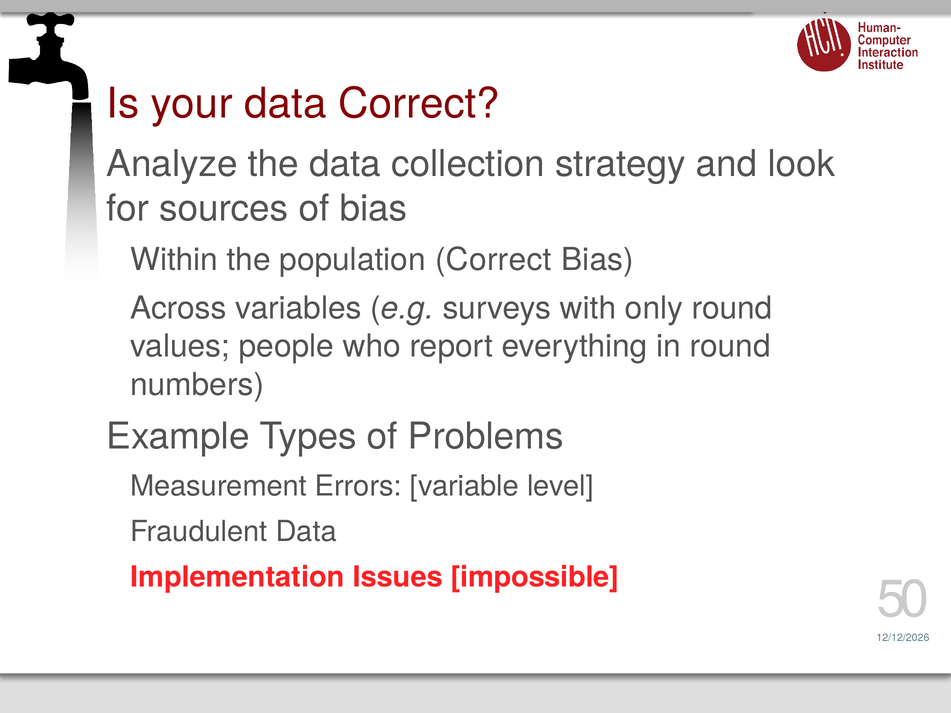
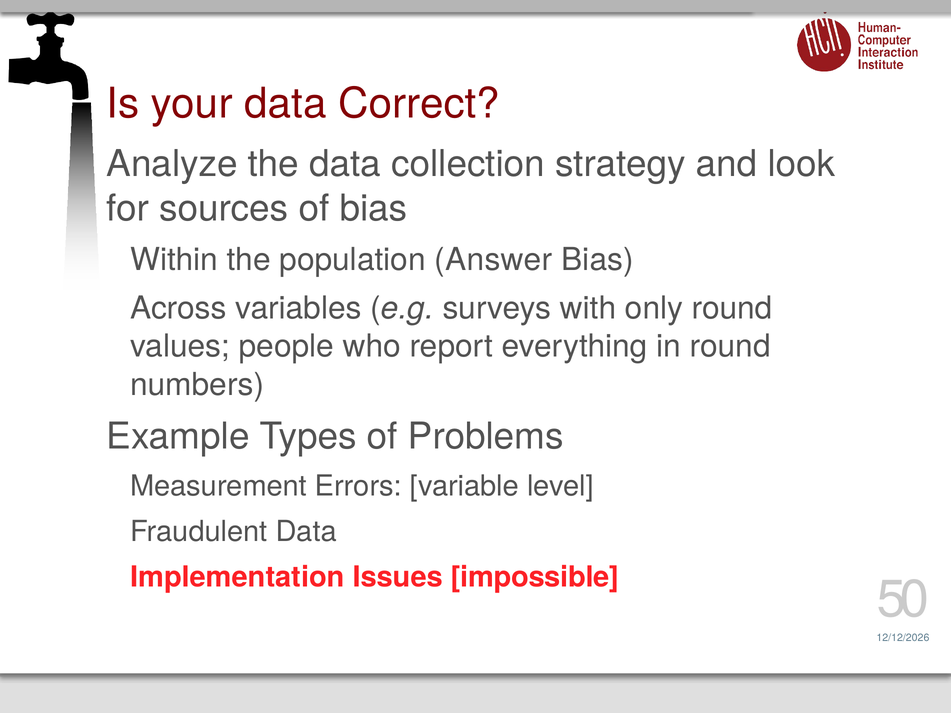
population Correct: Correct -> Answer
